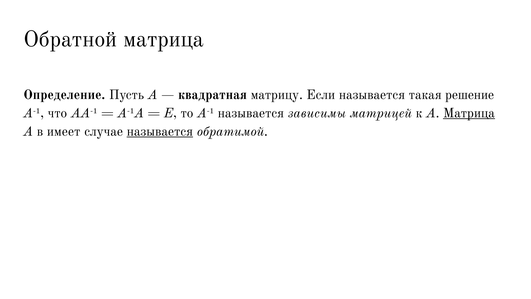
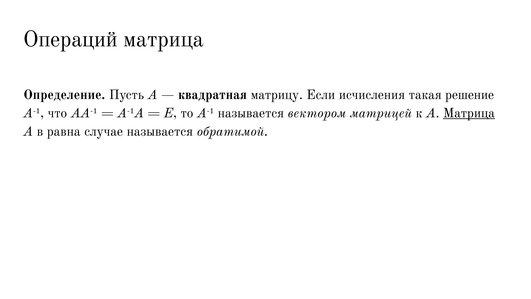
Обратной: Обратной -> Операций
Если называется: называется -> исчисления
зависимы: зависимы -> вектором
имеет: имеет -> равна
называется at (160, 131) underline: present -> none
